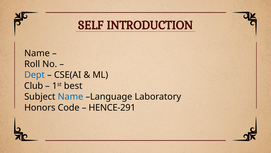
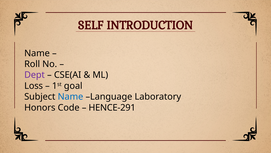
Dept colour: blue -> purple
Club: Club -> Loss
best: best -> goal
